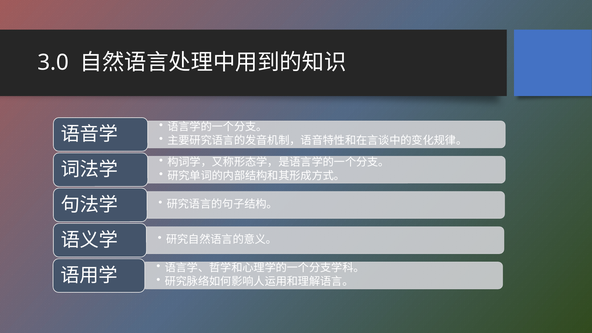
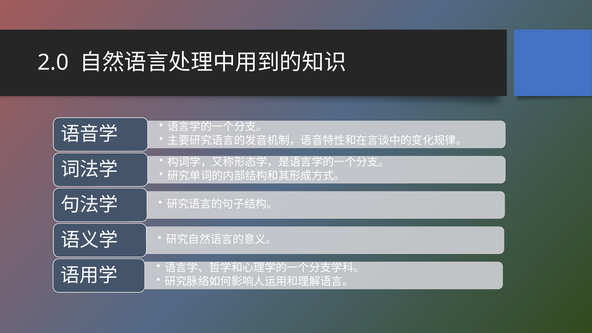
3.0: 3.0 -> 2.0
